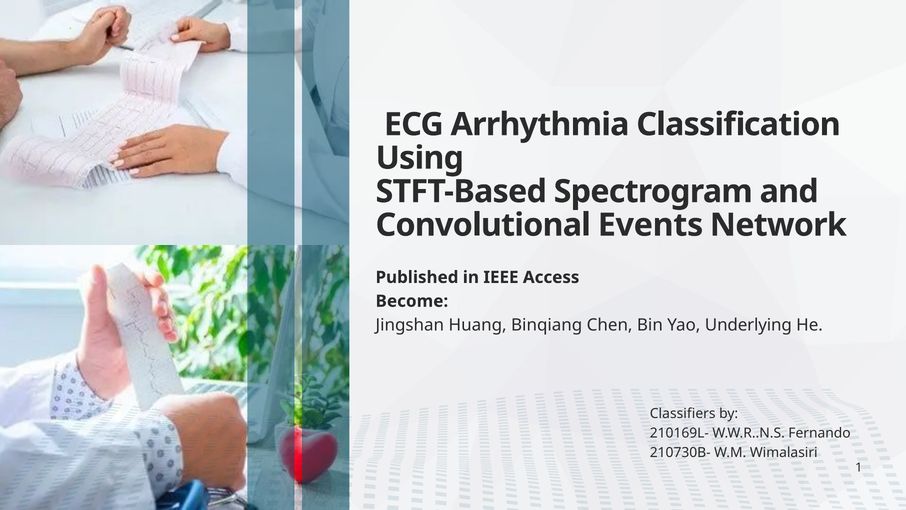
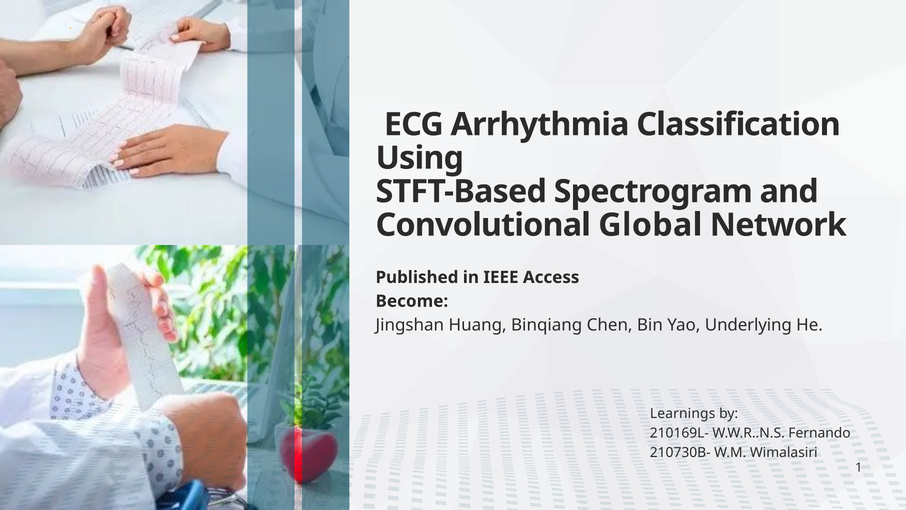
Events: Events -> Global
Classifiers: Classifiers -> Learnings
